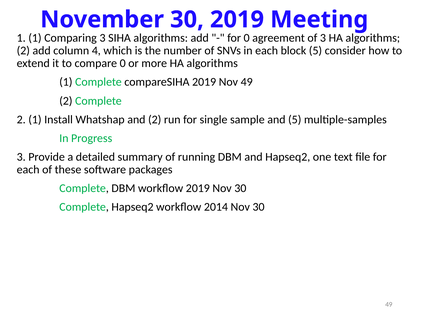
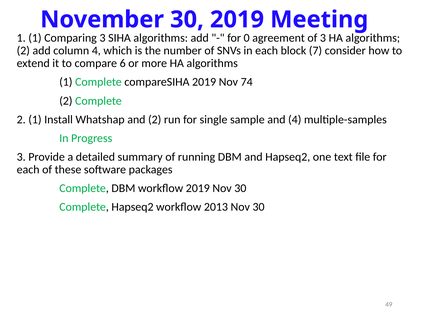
block 5: 5 -> 7
compare 0: 0 -> 6
Nov 49: 49 -> 74
and 5: 5 -> 4
2014: 2014 -> 2013
